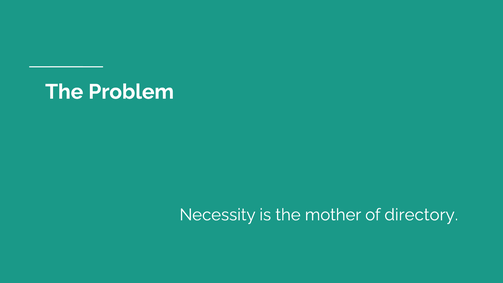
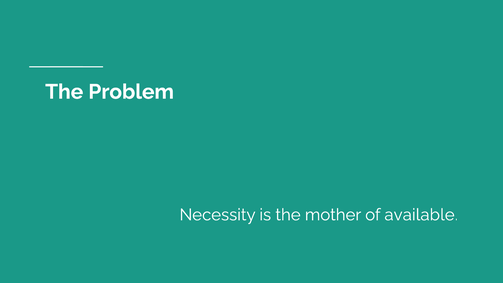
directory: directory -> available
